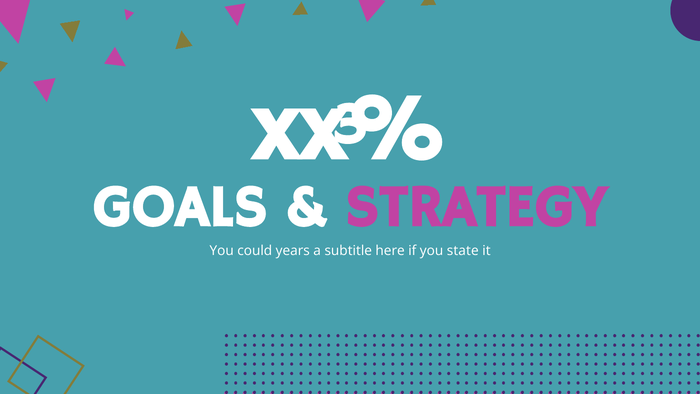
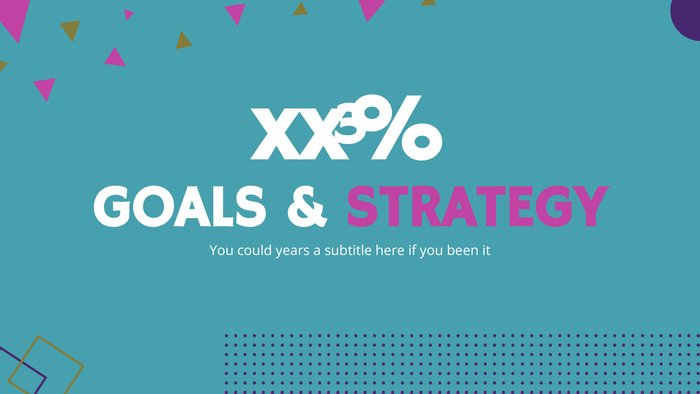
state: state -> been
